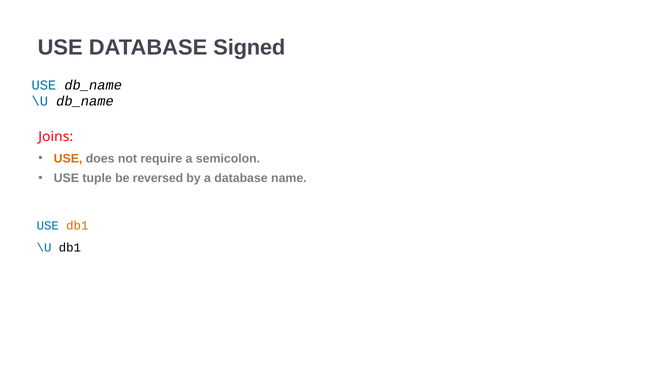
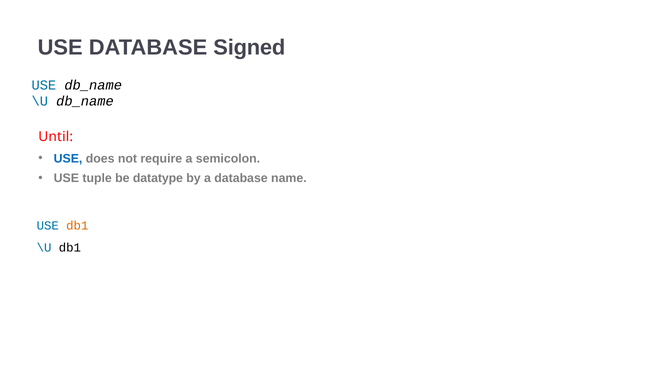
Joins: Joins -> Until
USE at (68, 159) colour: orange -> blue
reversed: reversed -> datatype
